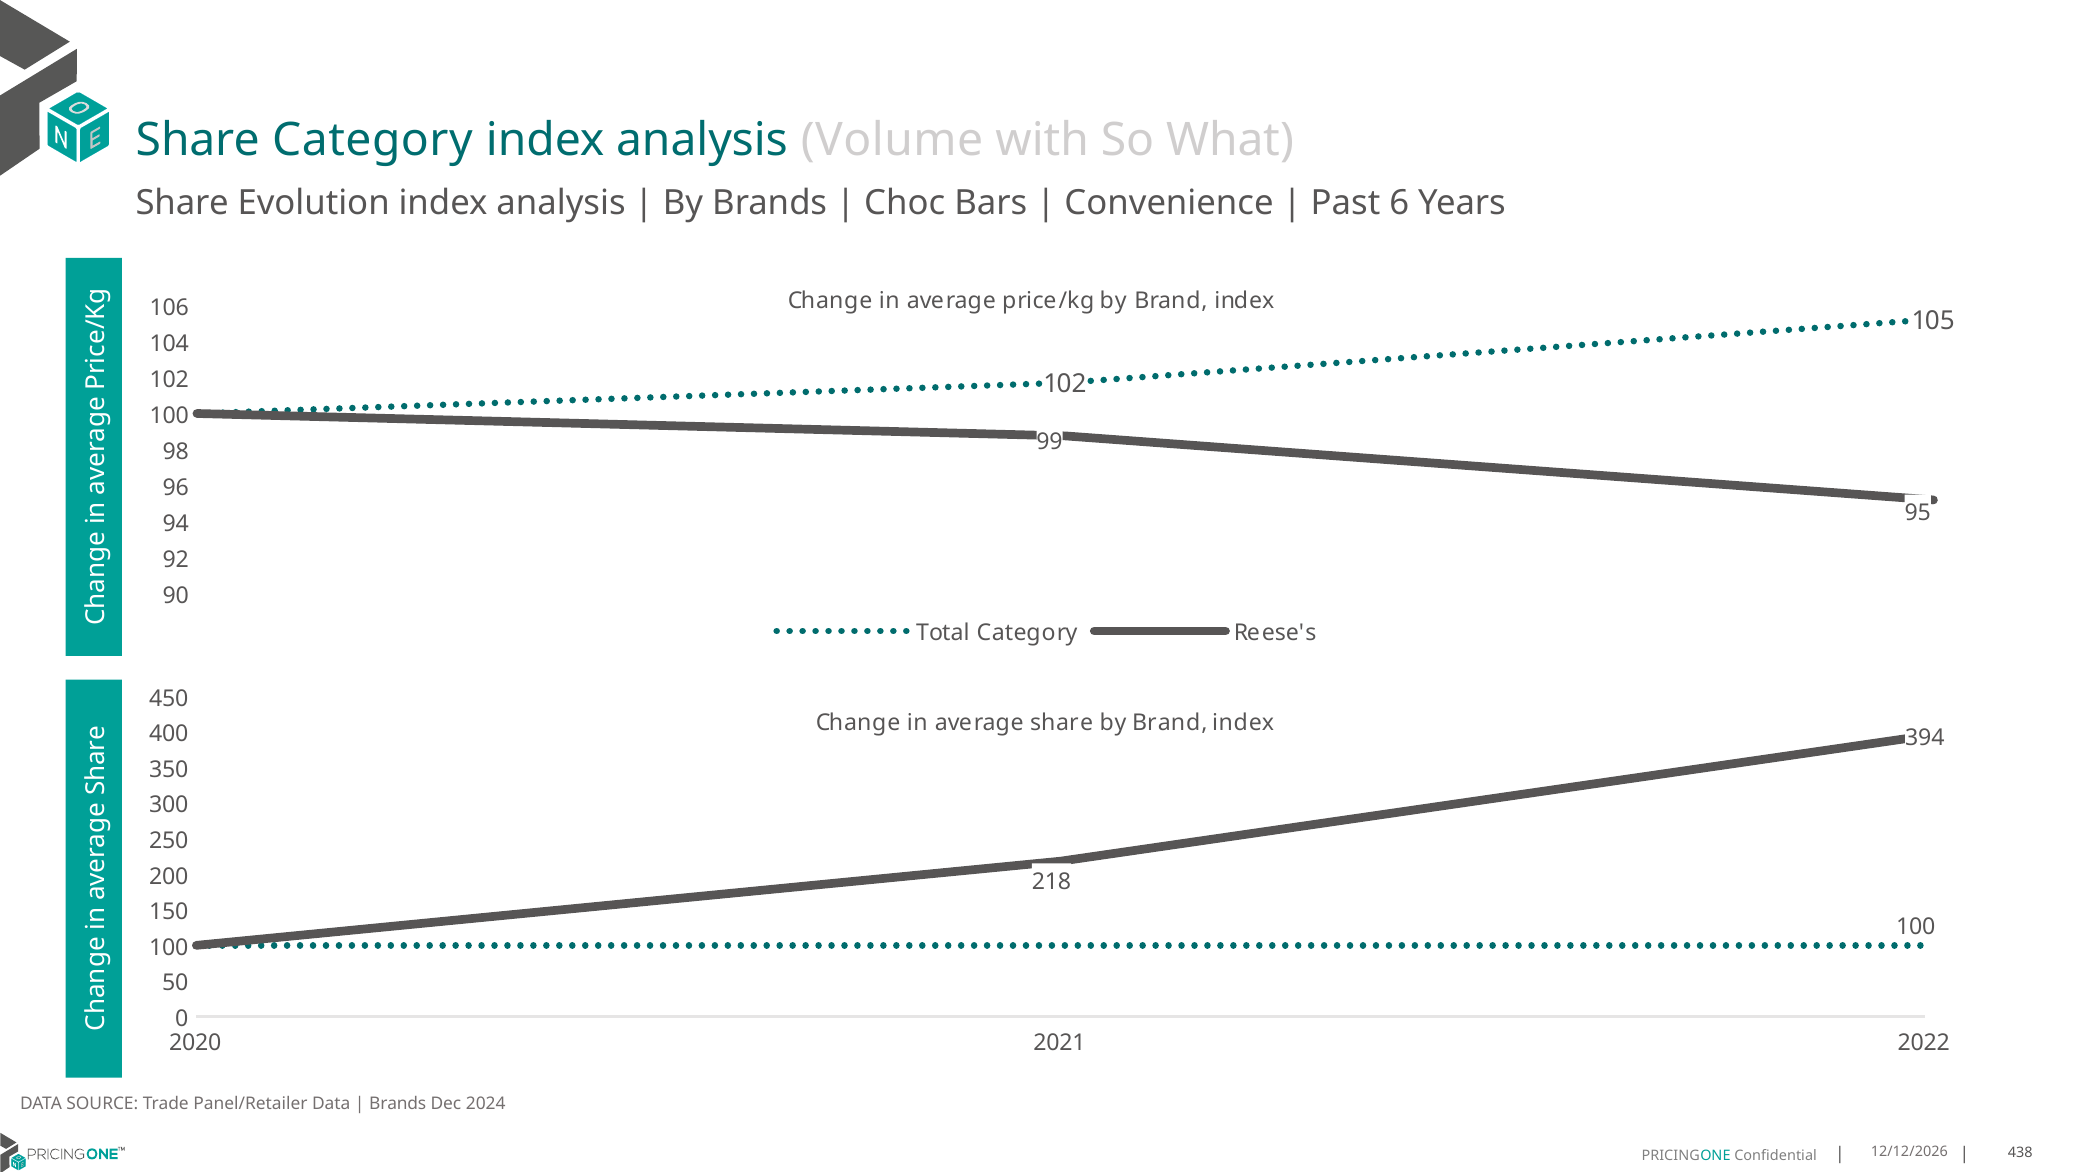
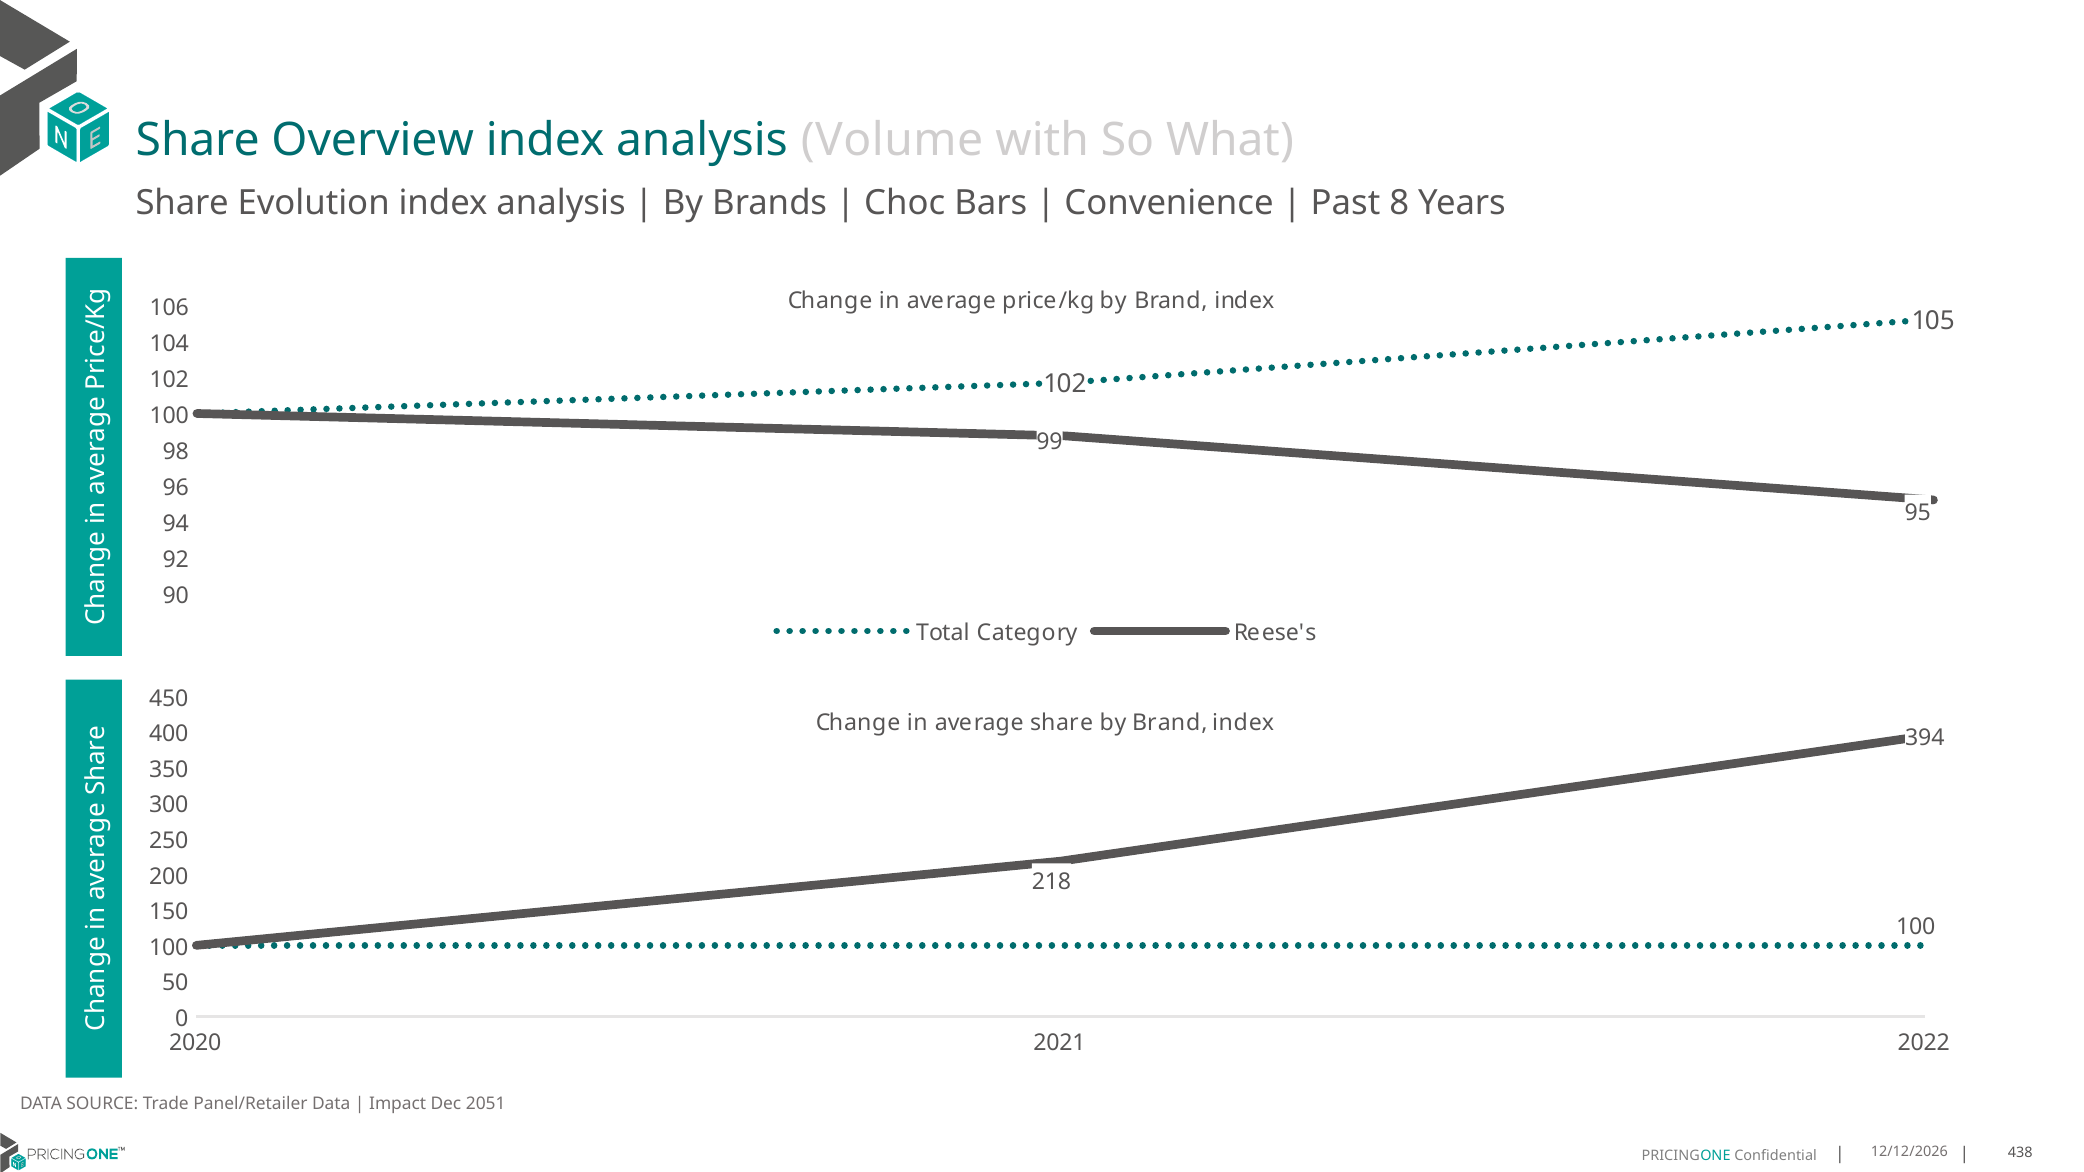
Share Category: Category -> Overview
6: 6 -> 8
Brands at (398, 1104): Brands -> Impact
2024: 2024 -> 2051
